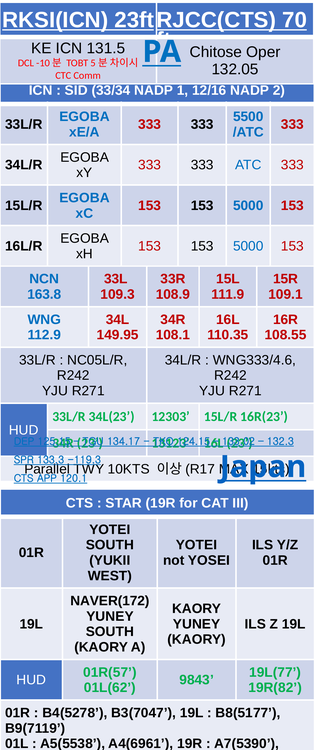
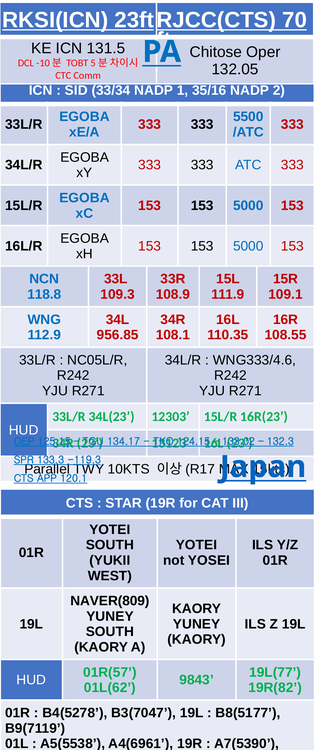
12/16: 12/16 -> 35/16
163.8: 163.8 -> 118.8
149.95: 149.95 -> 956.85
NAVER(172: NAVER(172 -> NAVER(809
